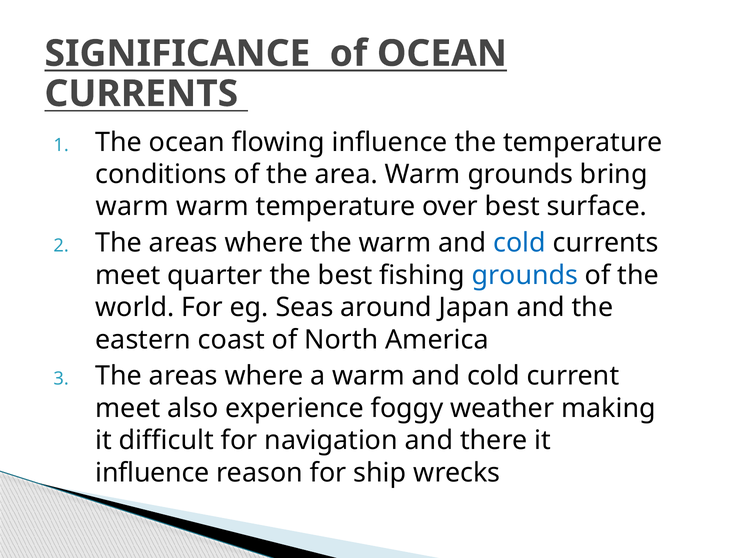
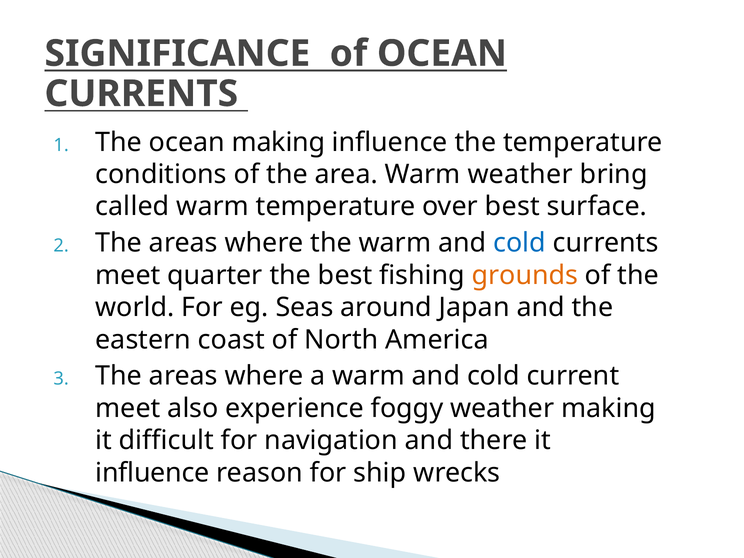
ocean flowing: flowing -> making
Warm grounds: grounds -> weather
warm at (132, 207): warm -> called
grounds at (525, 275) colour: blue -> orange
